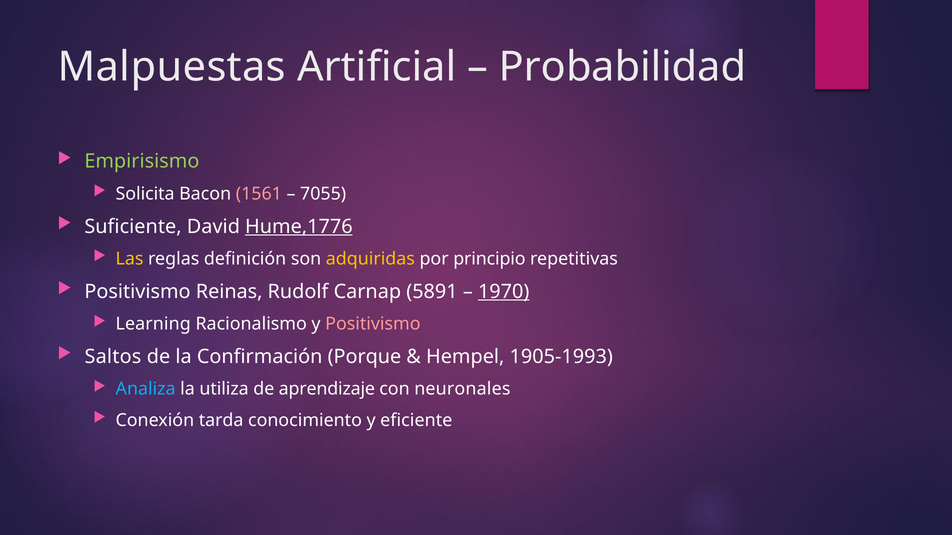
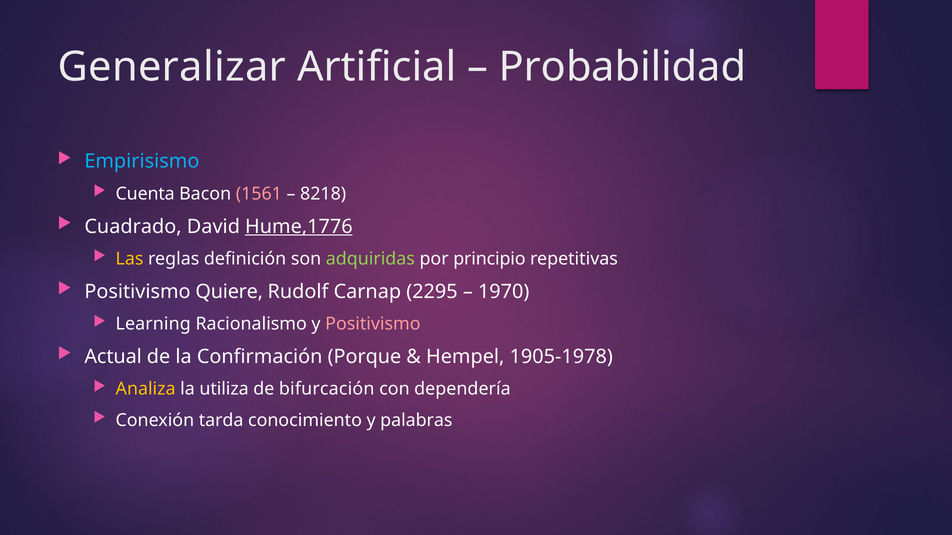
Malpuestas: Malpuestas -> Generalizar
Empirisismo colour: light green -> light blue
Solicita: Solicita -> Cuenta
7055: 7055 -> 8218
Suficiente: Suficiente -> Cuadrado
adquiridas colour: yellow -> light green
Reinas: Reinas -> Quiere
5891: 5891 -> 2295
1970 underline: present -> none
Saltos: Saltos -> Actual
1905-1993: 1905-1993 -> 1905-1978
Analiza colour: light blue -> yellow
aprendizaje: aprendizaje -> bifurcación
neuronales: neuronales -> dependería
eficiente: eficiente -> palabras
